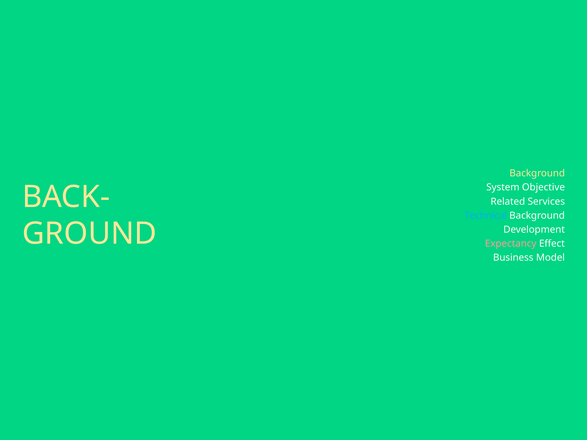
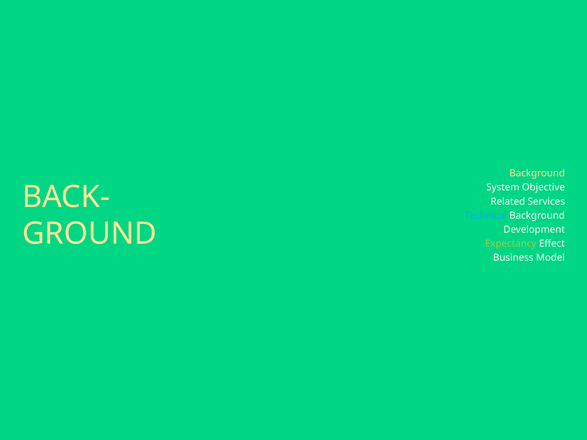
Expectancy colour: pink -> light green
